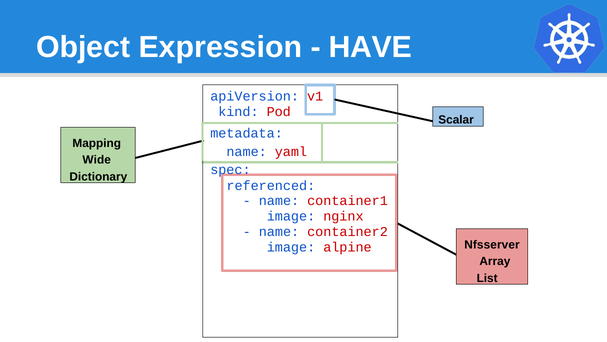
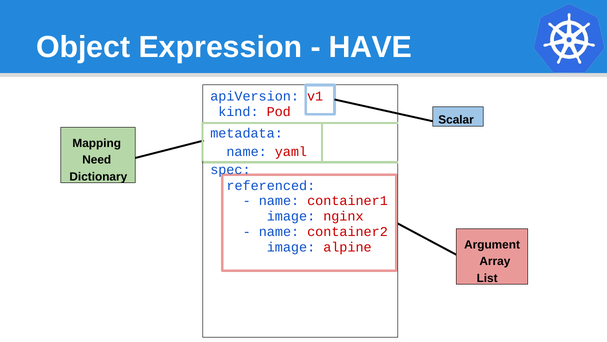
Wide: Wide -> Need
Nfsserver: Nfsserver -> Argument
